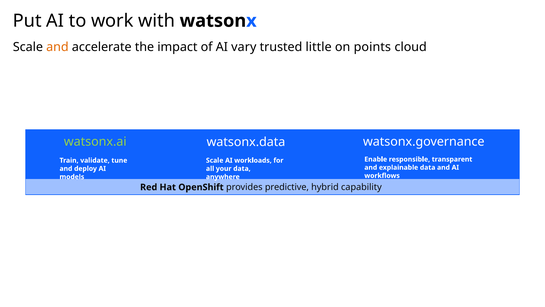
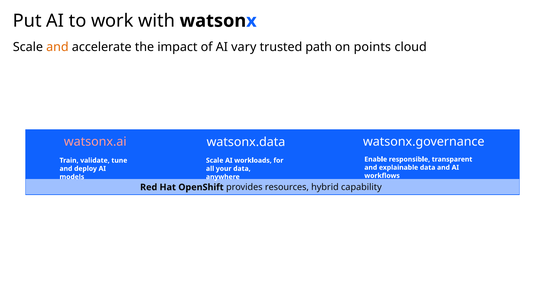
little: little -> path
watsonx.ai colour: light green -> pink
predictive: predictive -> resources
